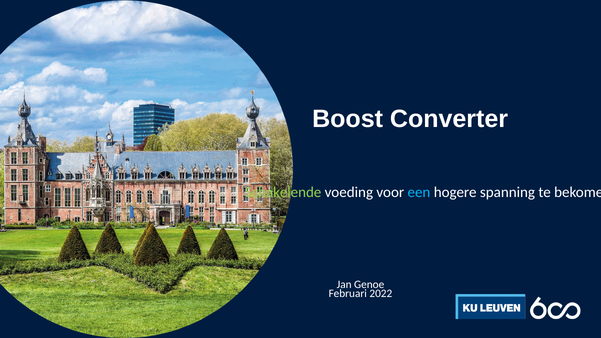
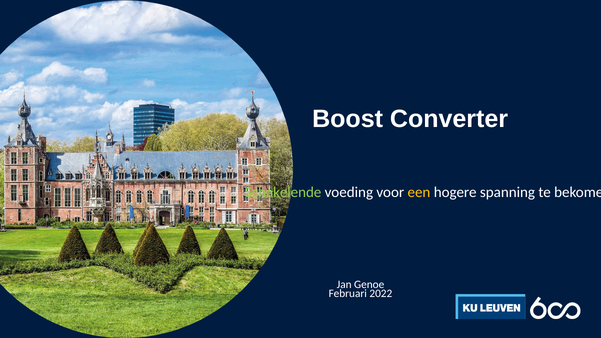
een colour: light blue -> yellow
